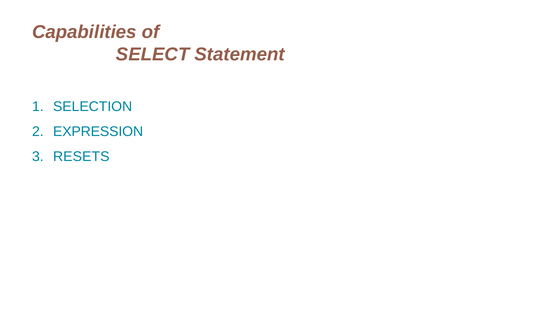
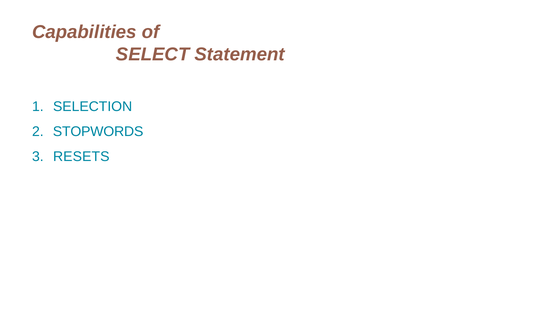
EXPRESSION: EXPRESSION -> STOPWORDS
